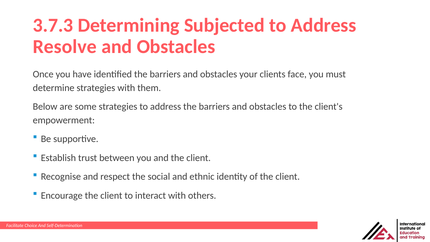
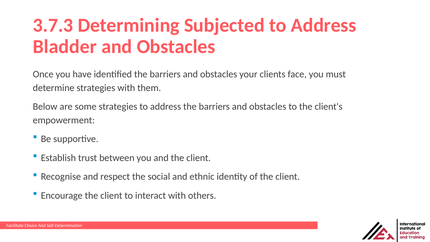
Resolve: Resolve -> Bladder
